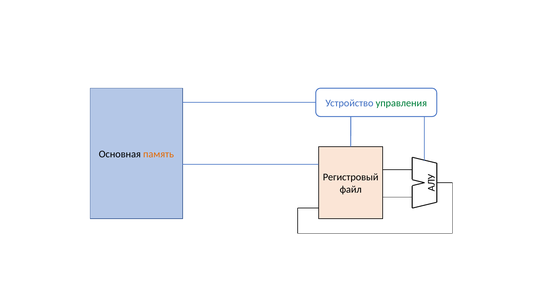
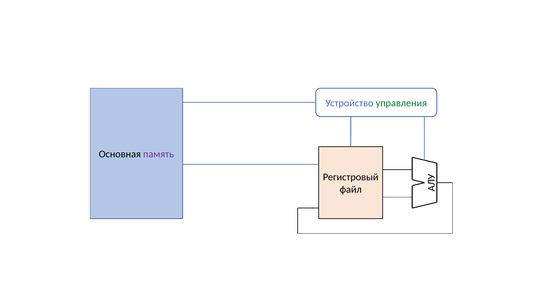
память colour: orange -> purple
